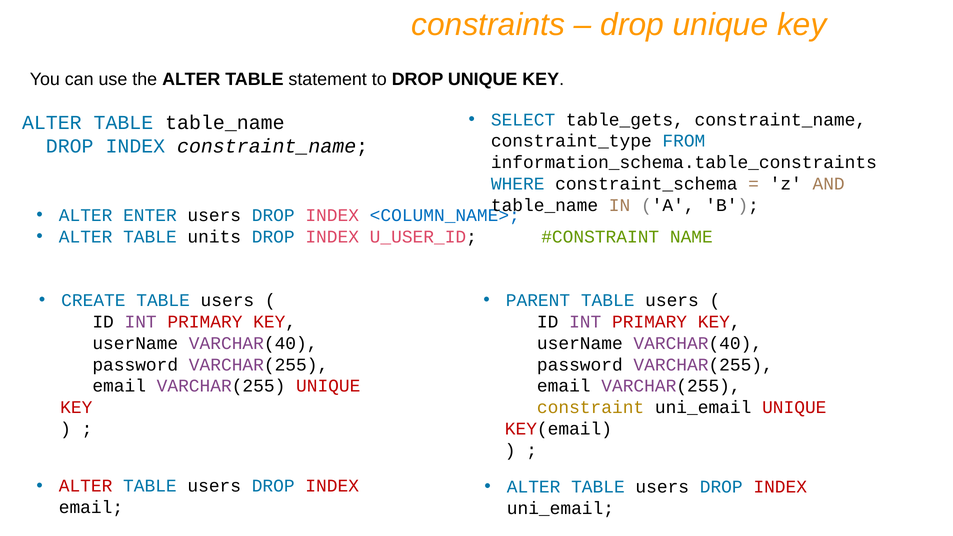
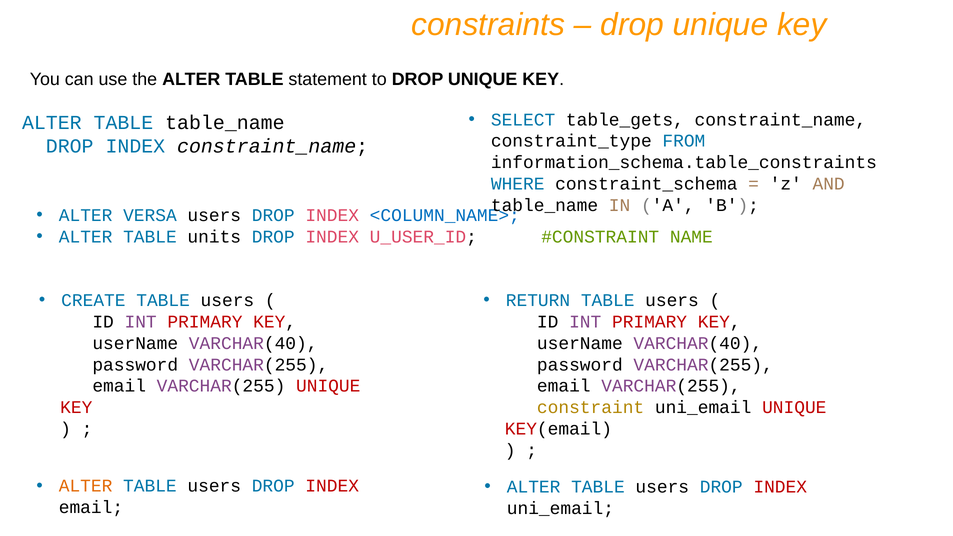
ENTER: ENTER -> VERSA
PARENT: PARENT -> RETURN
ALTER at (86, 486) colour: red -> orange
